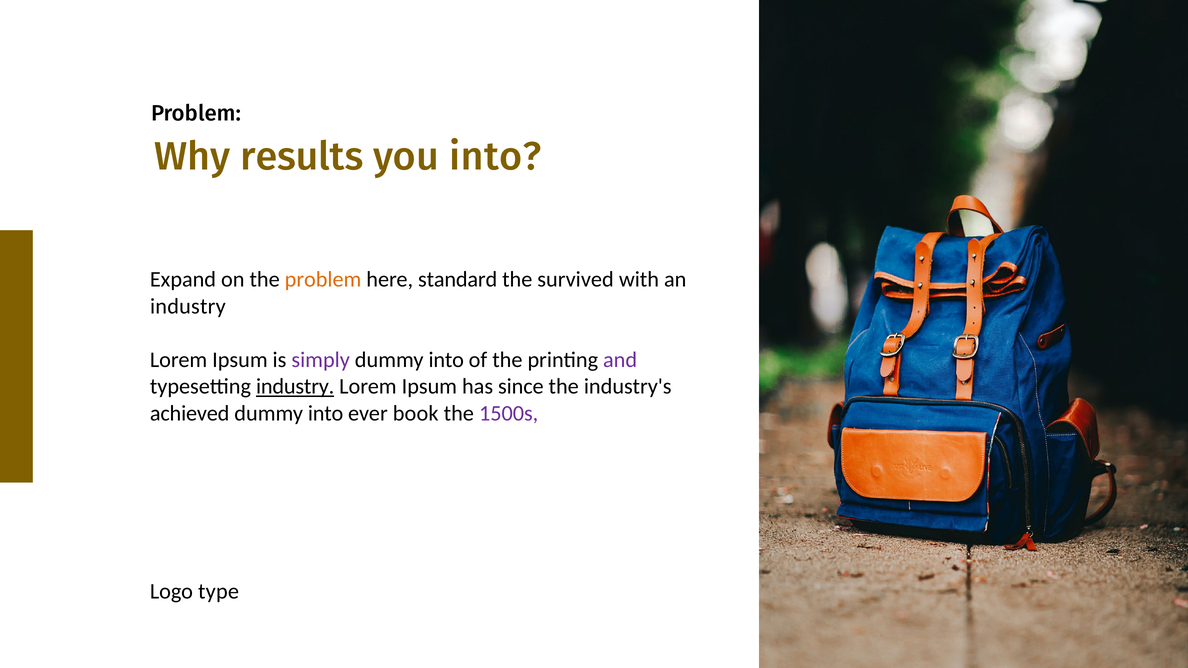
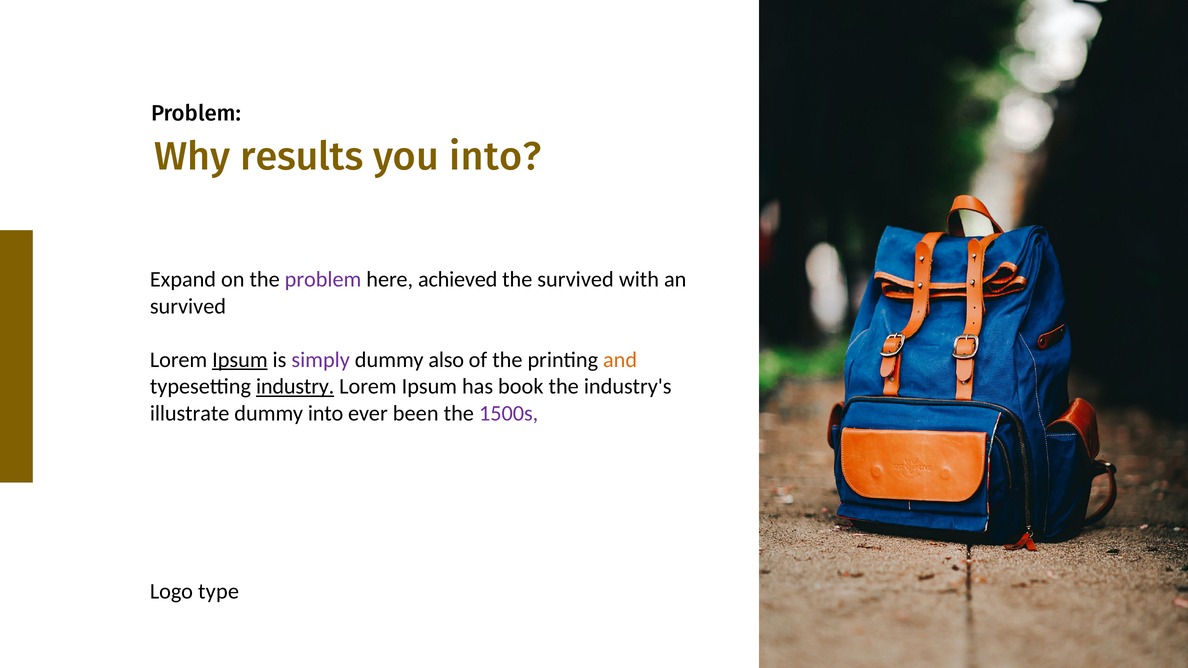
problem at (323, 280) colour: orange -> purple
standard: standard -> achieved
industry at (188, 306): industry -> survived
Ipsum at (240, 360) underline: none -> present
into at (446, 360): into -> also
and colour: purple -> orange
since: since -> book
achieved: achieved -> illustrate
book: book -> been
